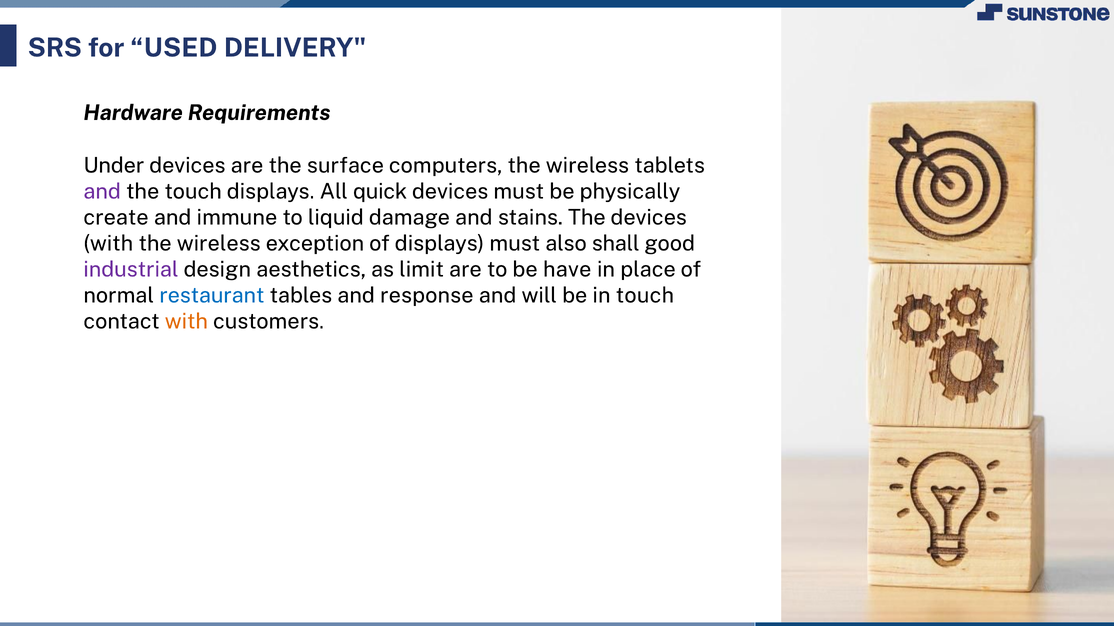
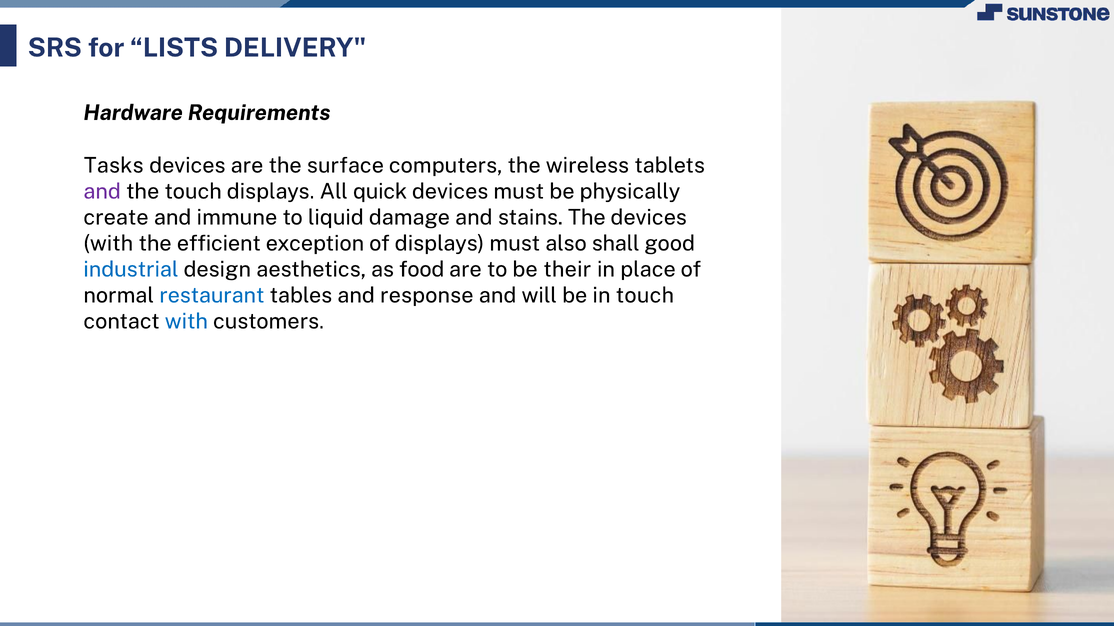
USED: USED -> LISTS
Under: Under -> Tasks
with the wireless: wireless -> efficient
industrial colour: purple -> blue
limit: limit -> food
have: have -> their
with at (186, 322) colour: orange -> blue
